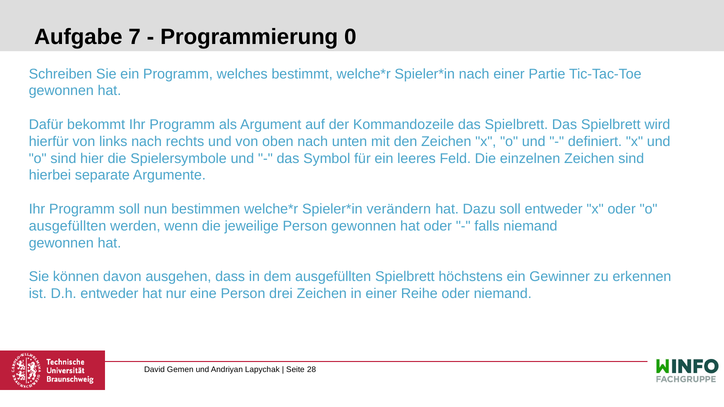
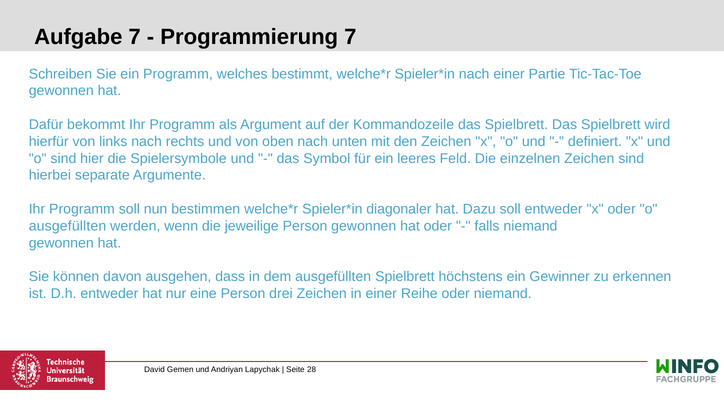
Programmierung 0: 0 -> 7
verändern: verändern -> diagonaler
